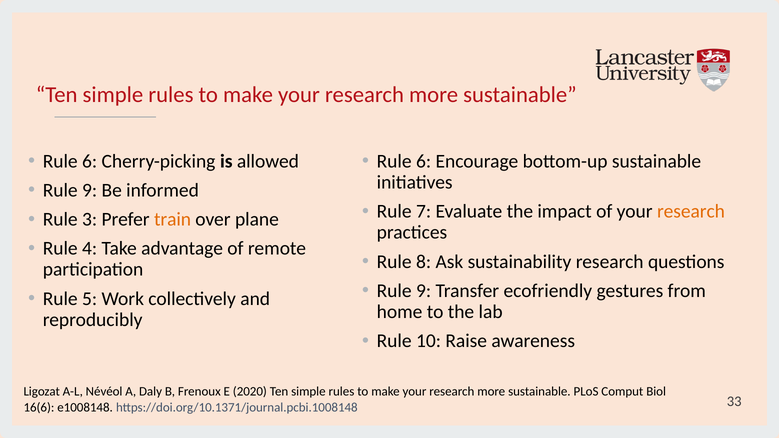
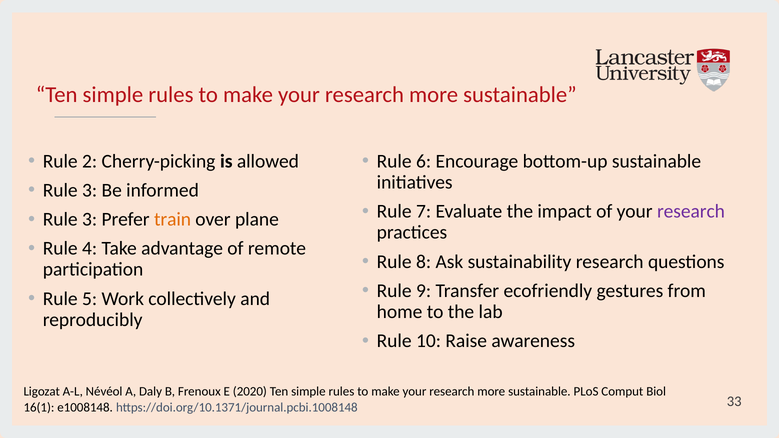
6 at (90, 161): 6 -> 2
9 at (90, 190): 9 -> 3
research at (691, 212) colour: orange -> purple
16(6: 16(6 -> 16(1
